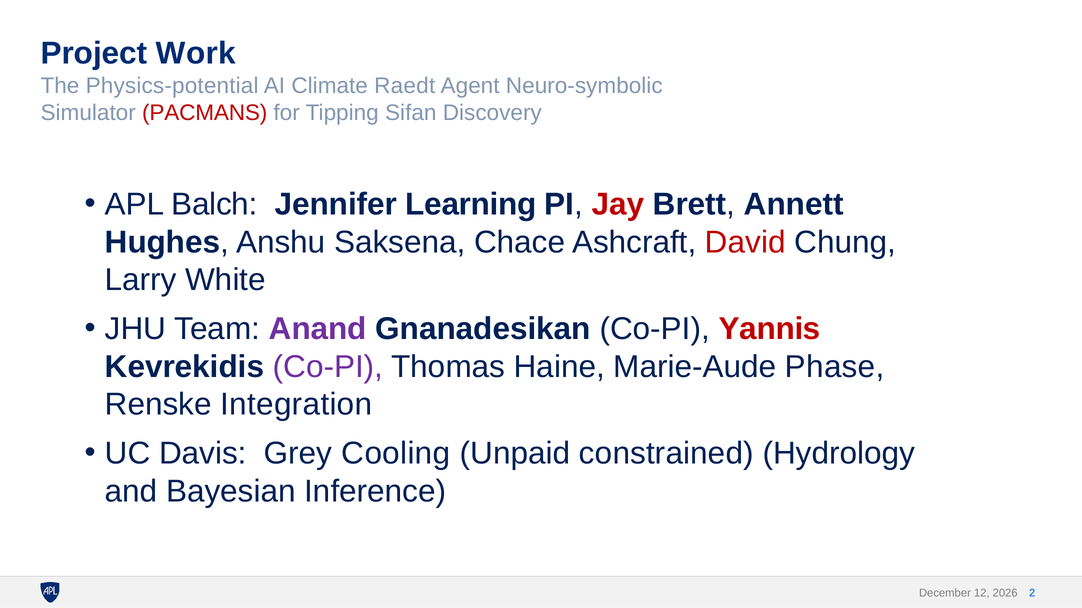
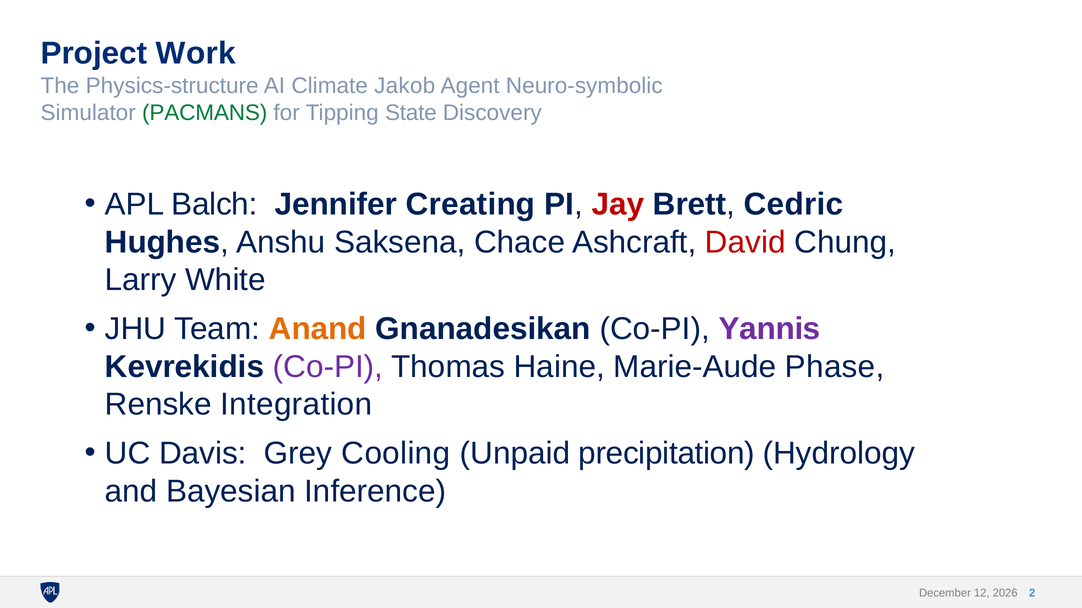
Physics-potential: Physics-potential -> Physics-structure
Raedt: Raedt -> Jakob
PACMANS colour: red -> green
Sifan: Sifan -> State
Learning: Learning -> Creating
Annett: Annett -> Cedric
Anand colour: purple -> orange
Yannis colour: red -> purple
constrained: constrained -> precipitation
